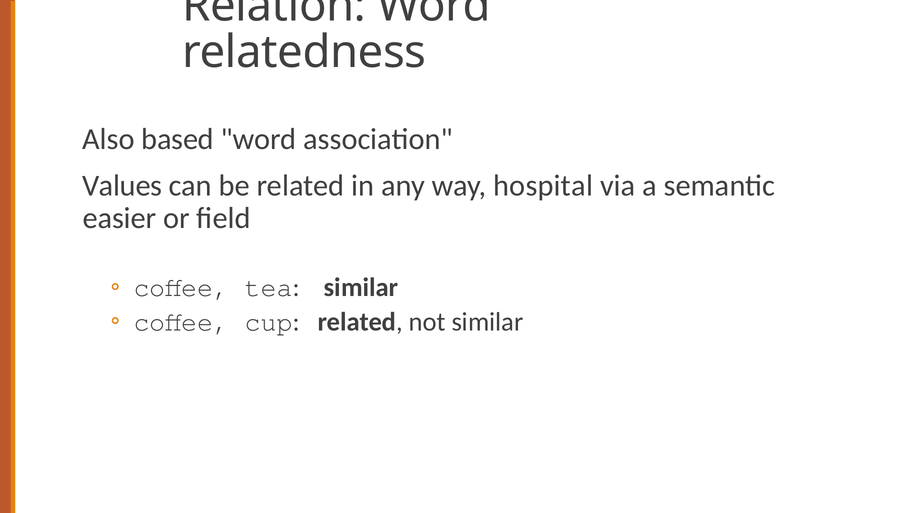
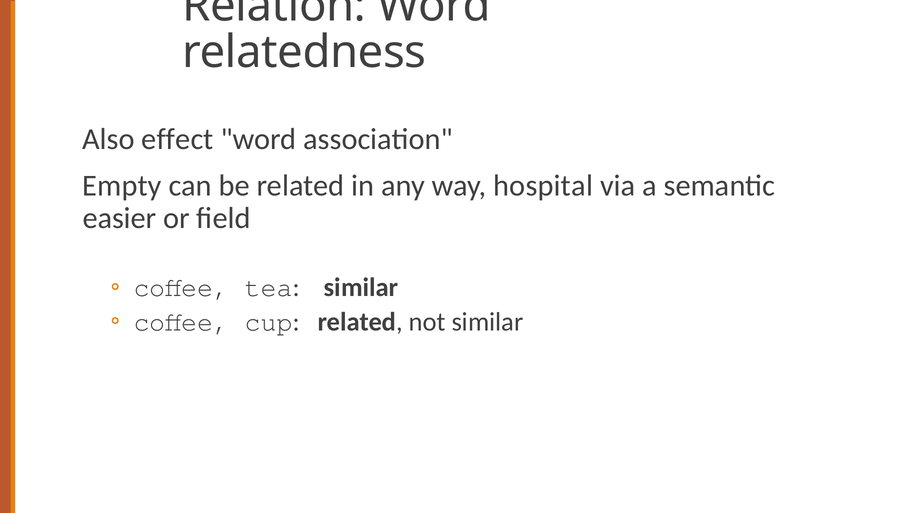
based: based -> effect
Values: Values -> Empty
